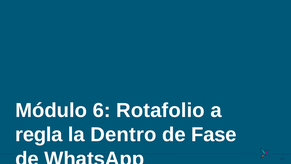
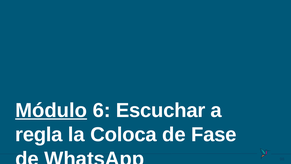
Módulo underline: none -> present
Rotafolio: Rotafolio -> Escuchar
Dentro: Dentro -> Coloca
